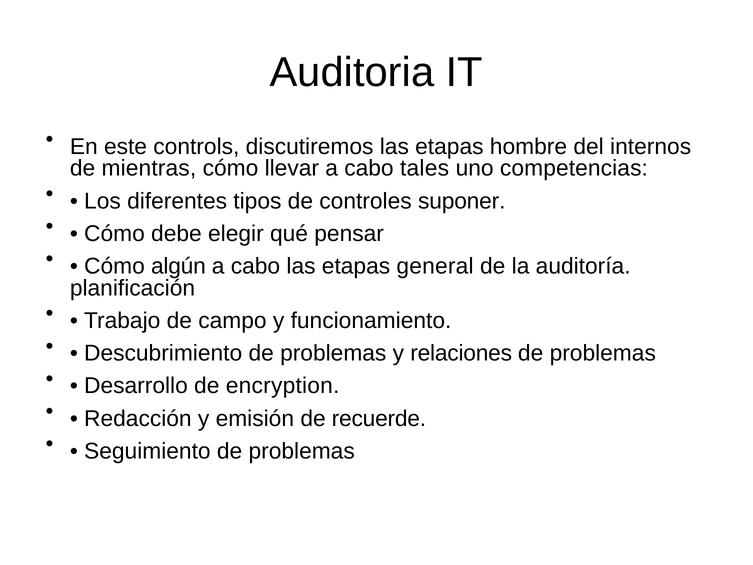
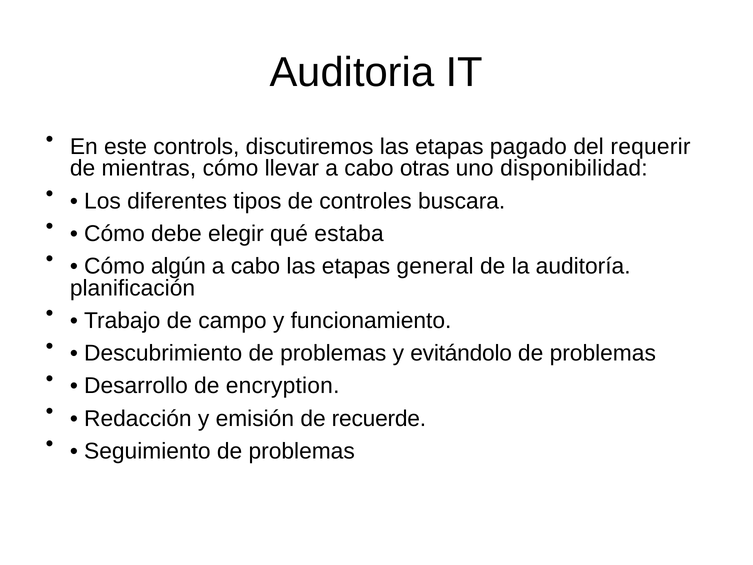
hombre: hombre -> pagado
internos: internos -> requerir
tales: tales -> otras
competencias: competencias -> disponibilidad
suponer: suponer -> buscara
pensar: pensar -> estaba
relaciones: relaciones -> evitándolo
